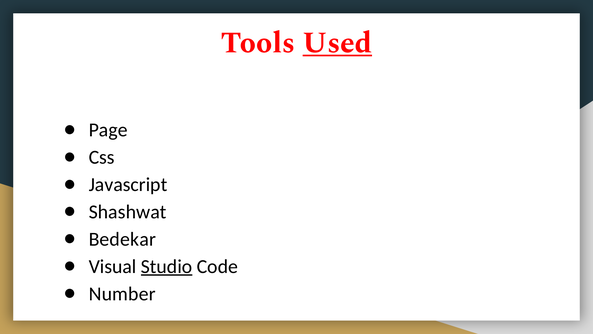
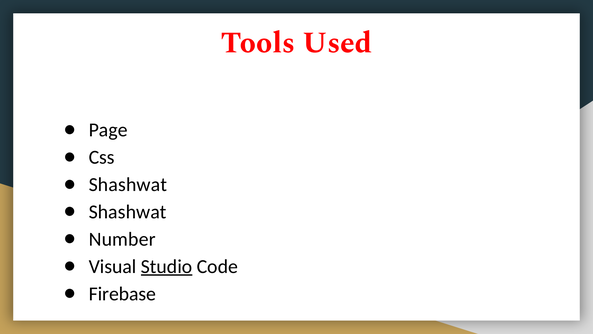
Used underline: present -> none
Javascript at (128, 184): Javascript -> Shashwat
Bedekar: Bedekar -> Number
Number: Number -> Firebase
